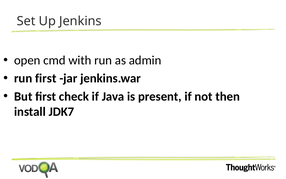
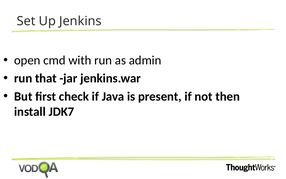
run first: first -> that
